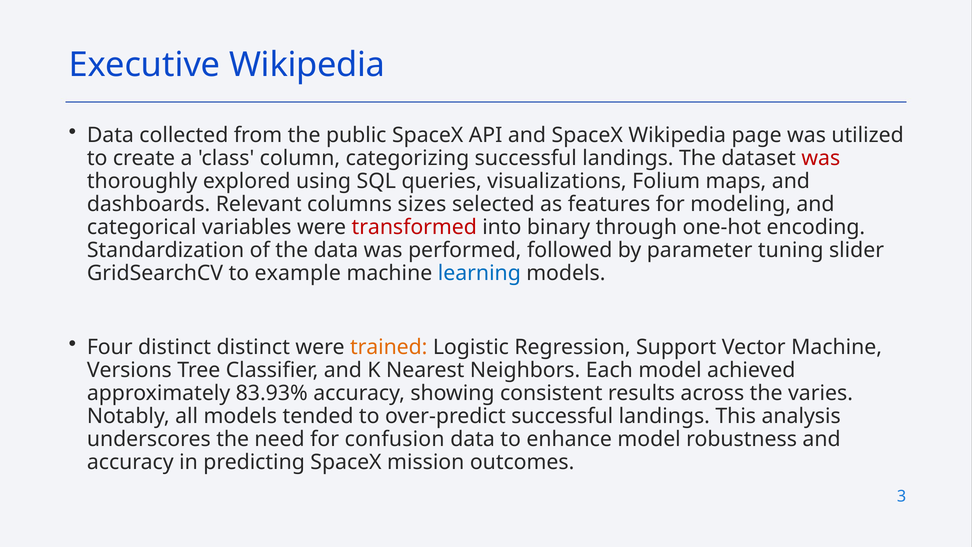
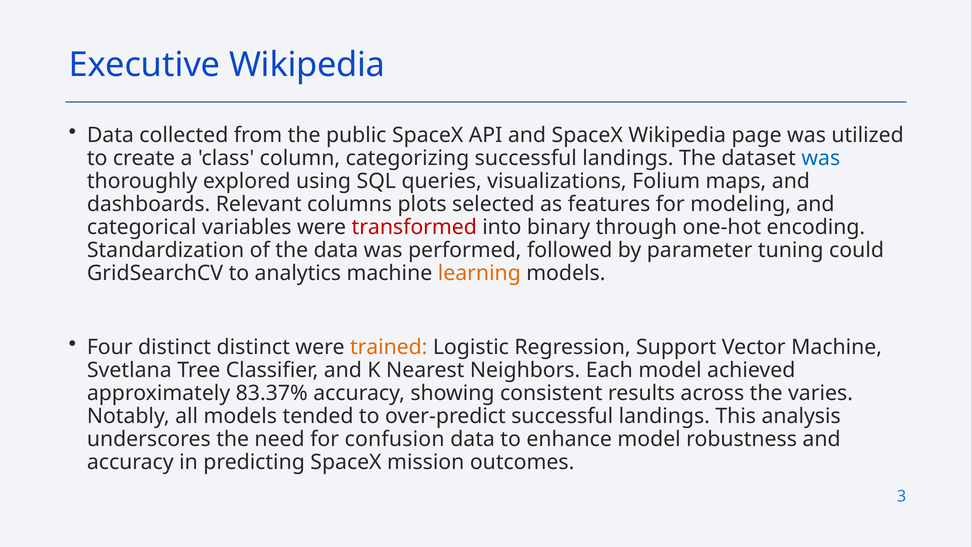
was at (821, 158) colour: red -> blue
sizes: sizes -> plots
slider: slider -> could
example: example -> analytics
learning colour: blue -> orange
Versions: Versions -> Svetlana
83.93%: 83.93% -> 83.37%
